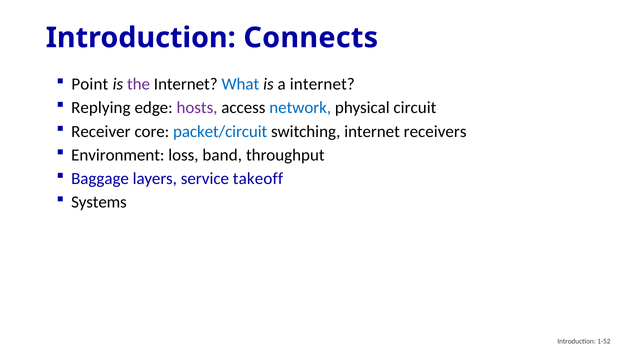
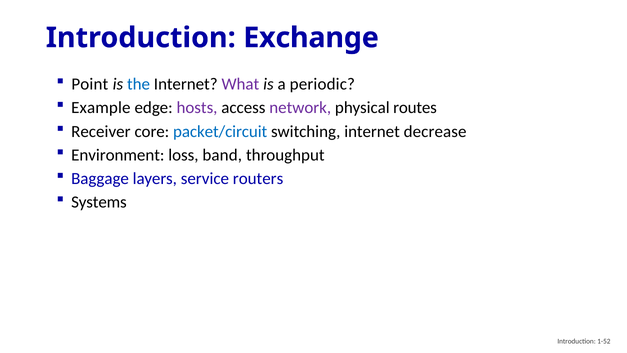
Connects: Connects -> Exchange
the colour: purple -> blue
What colour: blue -> purple
a internet: internet -> periodic
Replying: Replying -> Example
network colour: blue -> purple
circuit: circuit -> routes
receivers: receivers -> decrease
takeoff: takeoff -> routers
